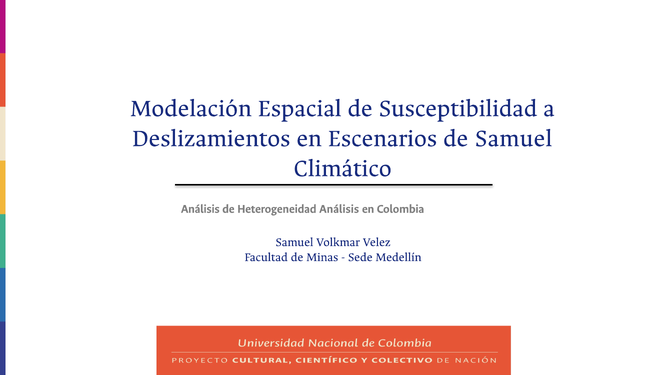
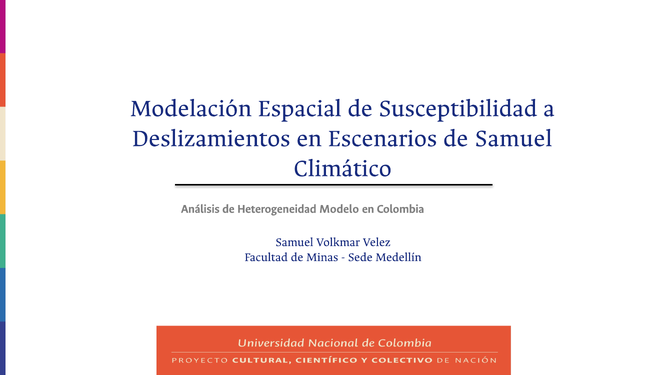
Heterogeneidad Análisis: Análisis -> Modelo
